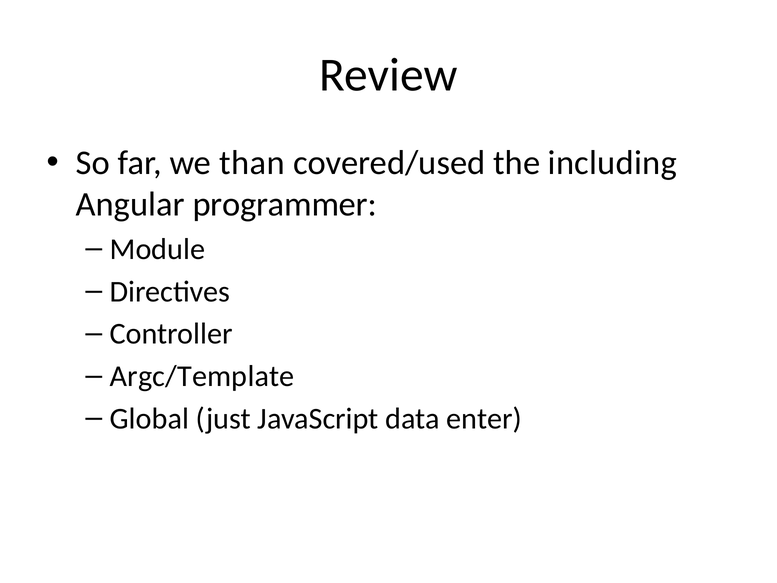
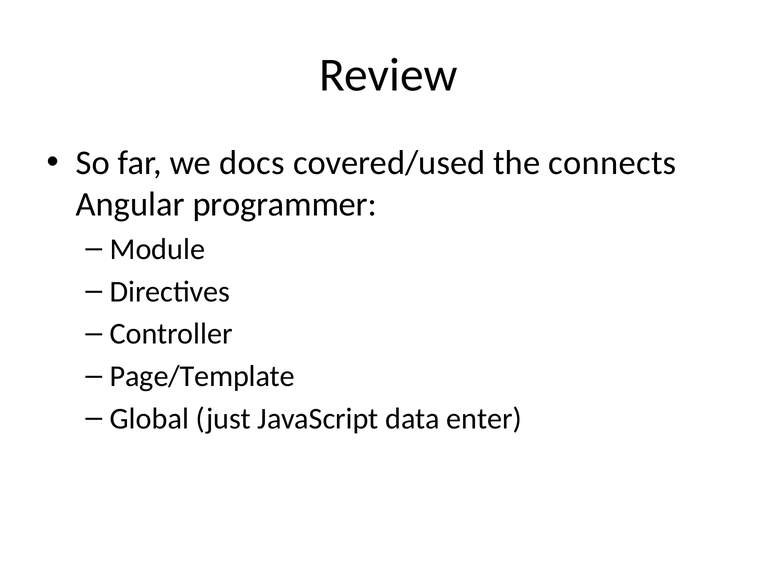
than: than -> docs
including: including -> connects
Argc/Template: Argc/Template -> Page/Template
